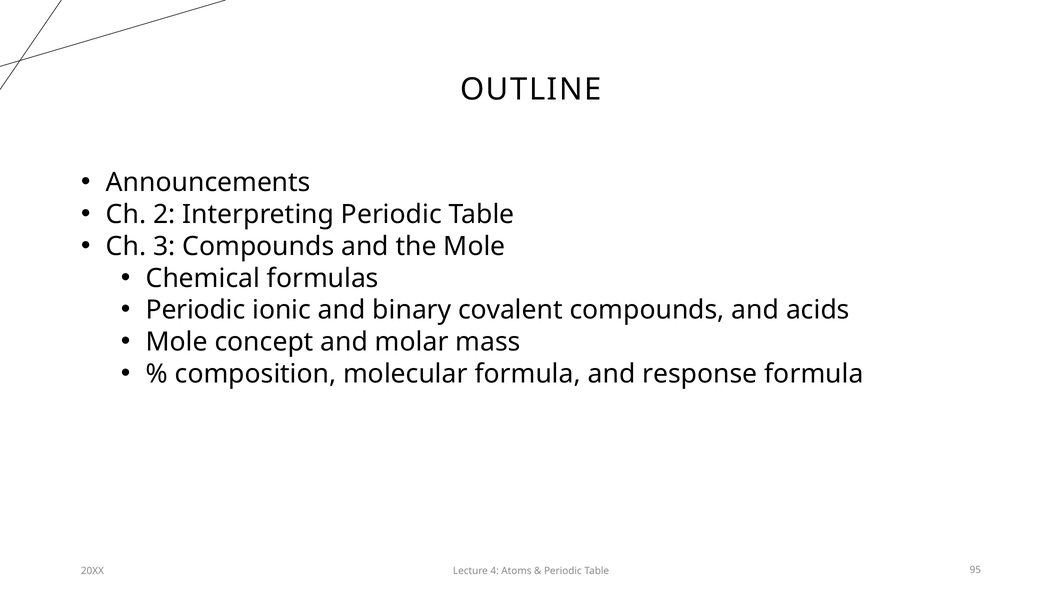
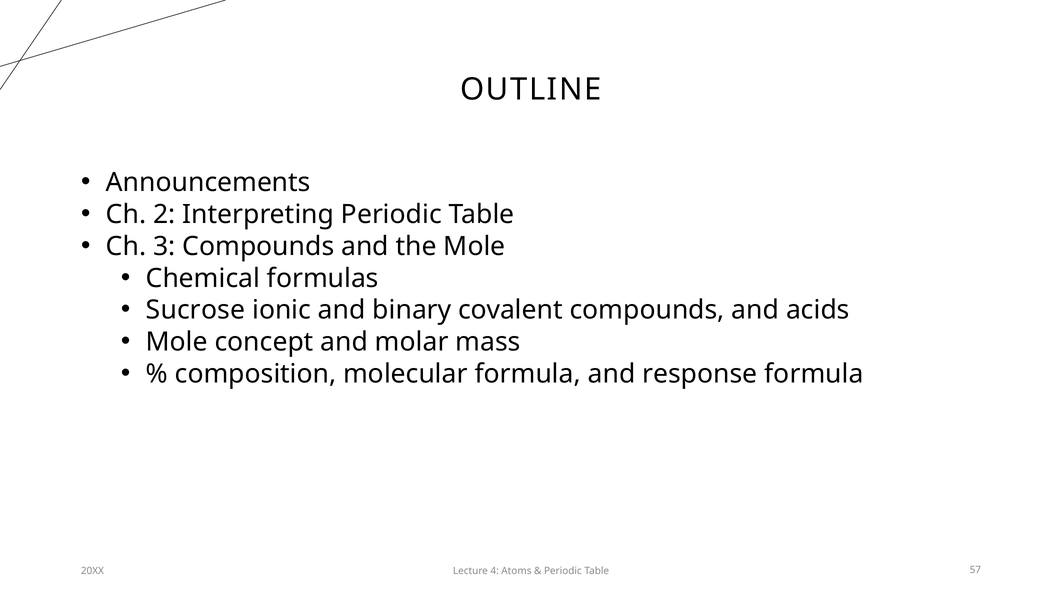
Periodic at (196, 310): Periodic -> Sucrose
95: 95 -> 57
